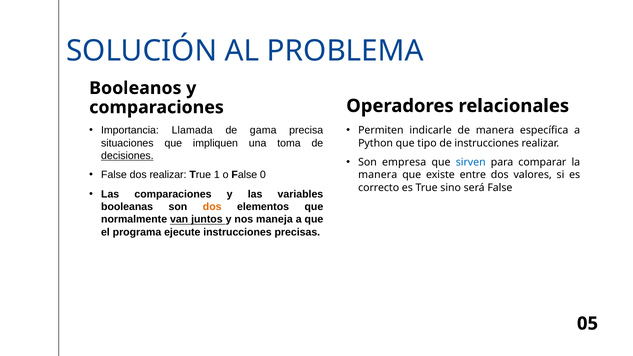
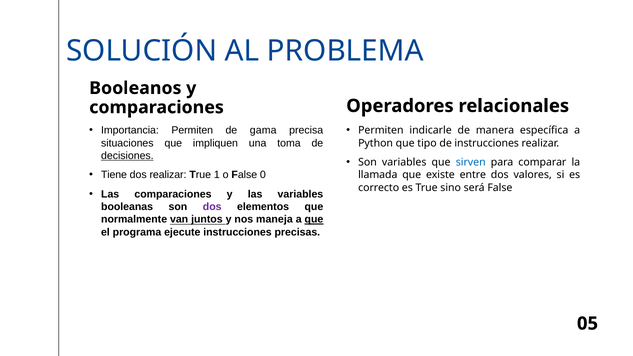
Importancia Llamada: Llamada -> Permiten
Son empresa: empresa -> variables
False at (114, 175): False -> Tiene
manera at (378, 175): manera -> llamada
dos at (212, 207) colour: orange -> purple
que at (314, 219) underline: none -> present
